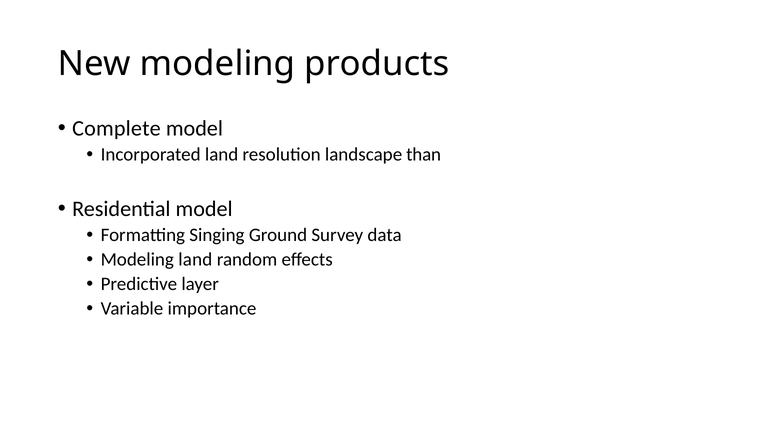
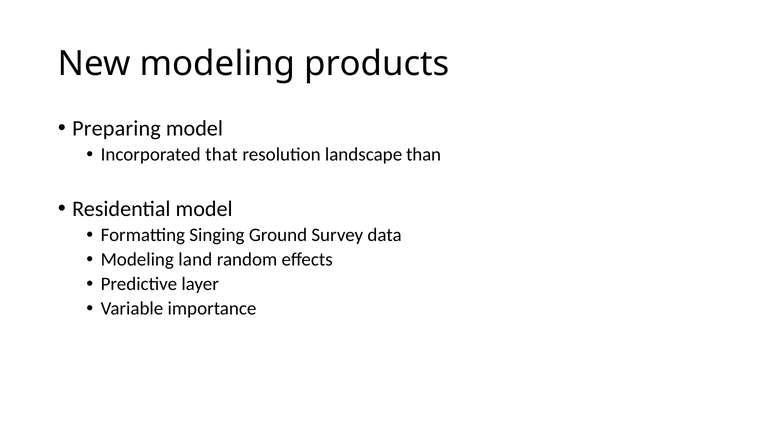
Complete: Complete -> Preparing
Incorporated land: land -> that
